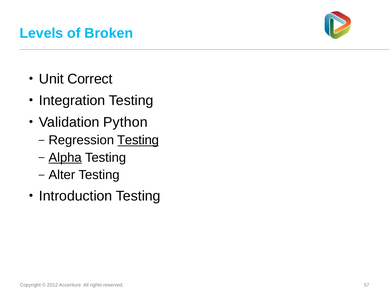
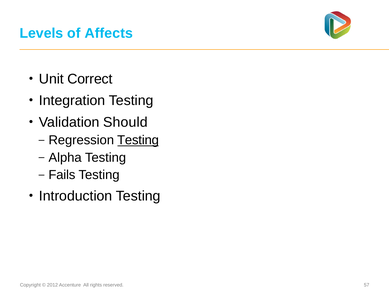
Broken: Broken -> Affects
Python: Python -> Should
Alpha underline: present -> none
Alter: Alter -> Fails
